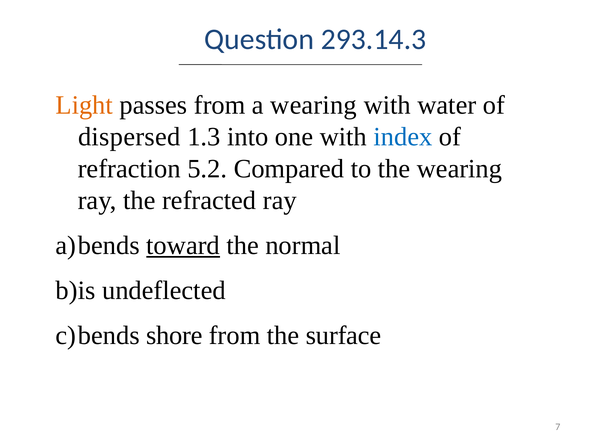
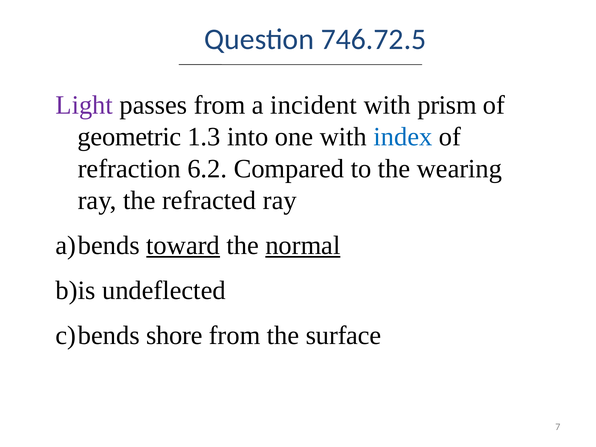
293.14.3: 293.14.3 -> 746.72.5
Light colour: orange -> purple
a wearing: wearing -> incident
water: water -> prism
dispersed: dispersed -> geometric
5.2: 5.2 -> 6.2
normal underline: none -> present
